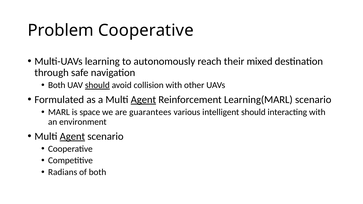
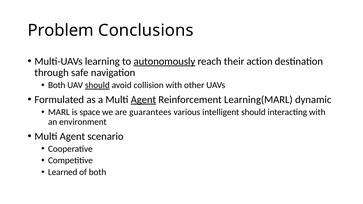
Problem Cooperative: Cooperative -> Conclusions
autonomously underline: none -> present
mixed: mixed -> action
Learning(MARL scenario: scenario -> dynamic
Agent at (72, 136) underline: present -> none
Radians: Radians -> Learned
